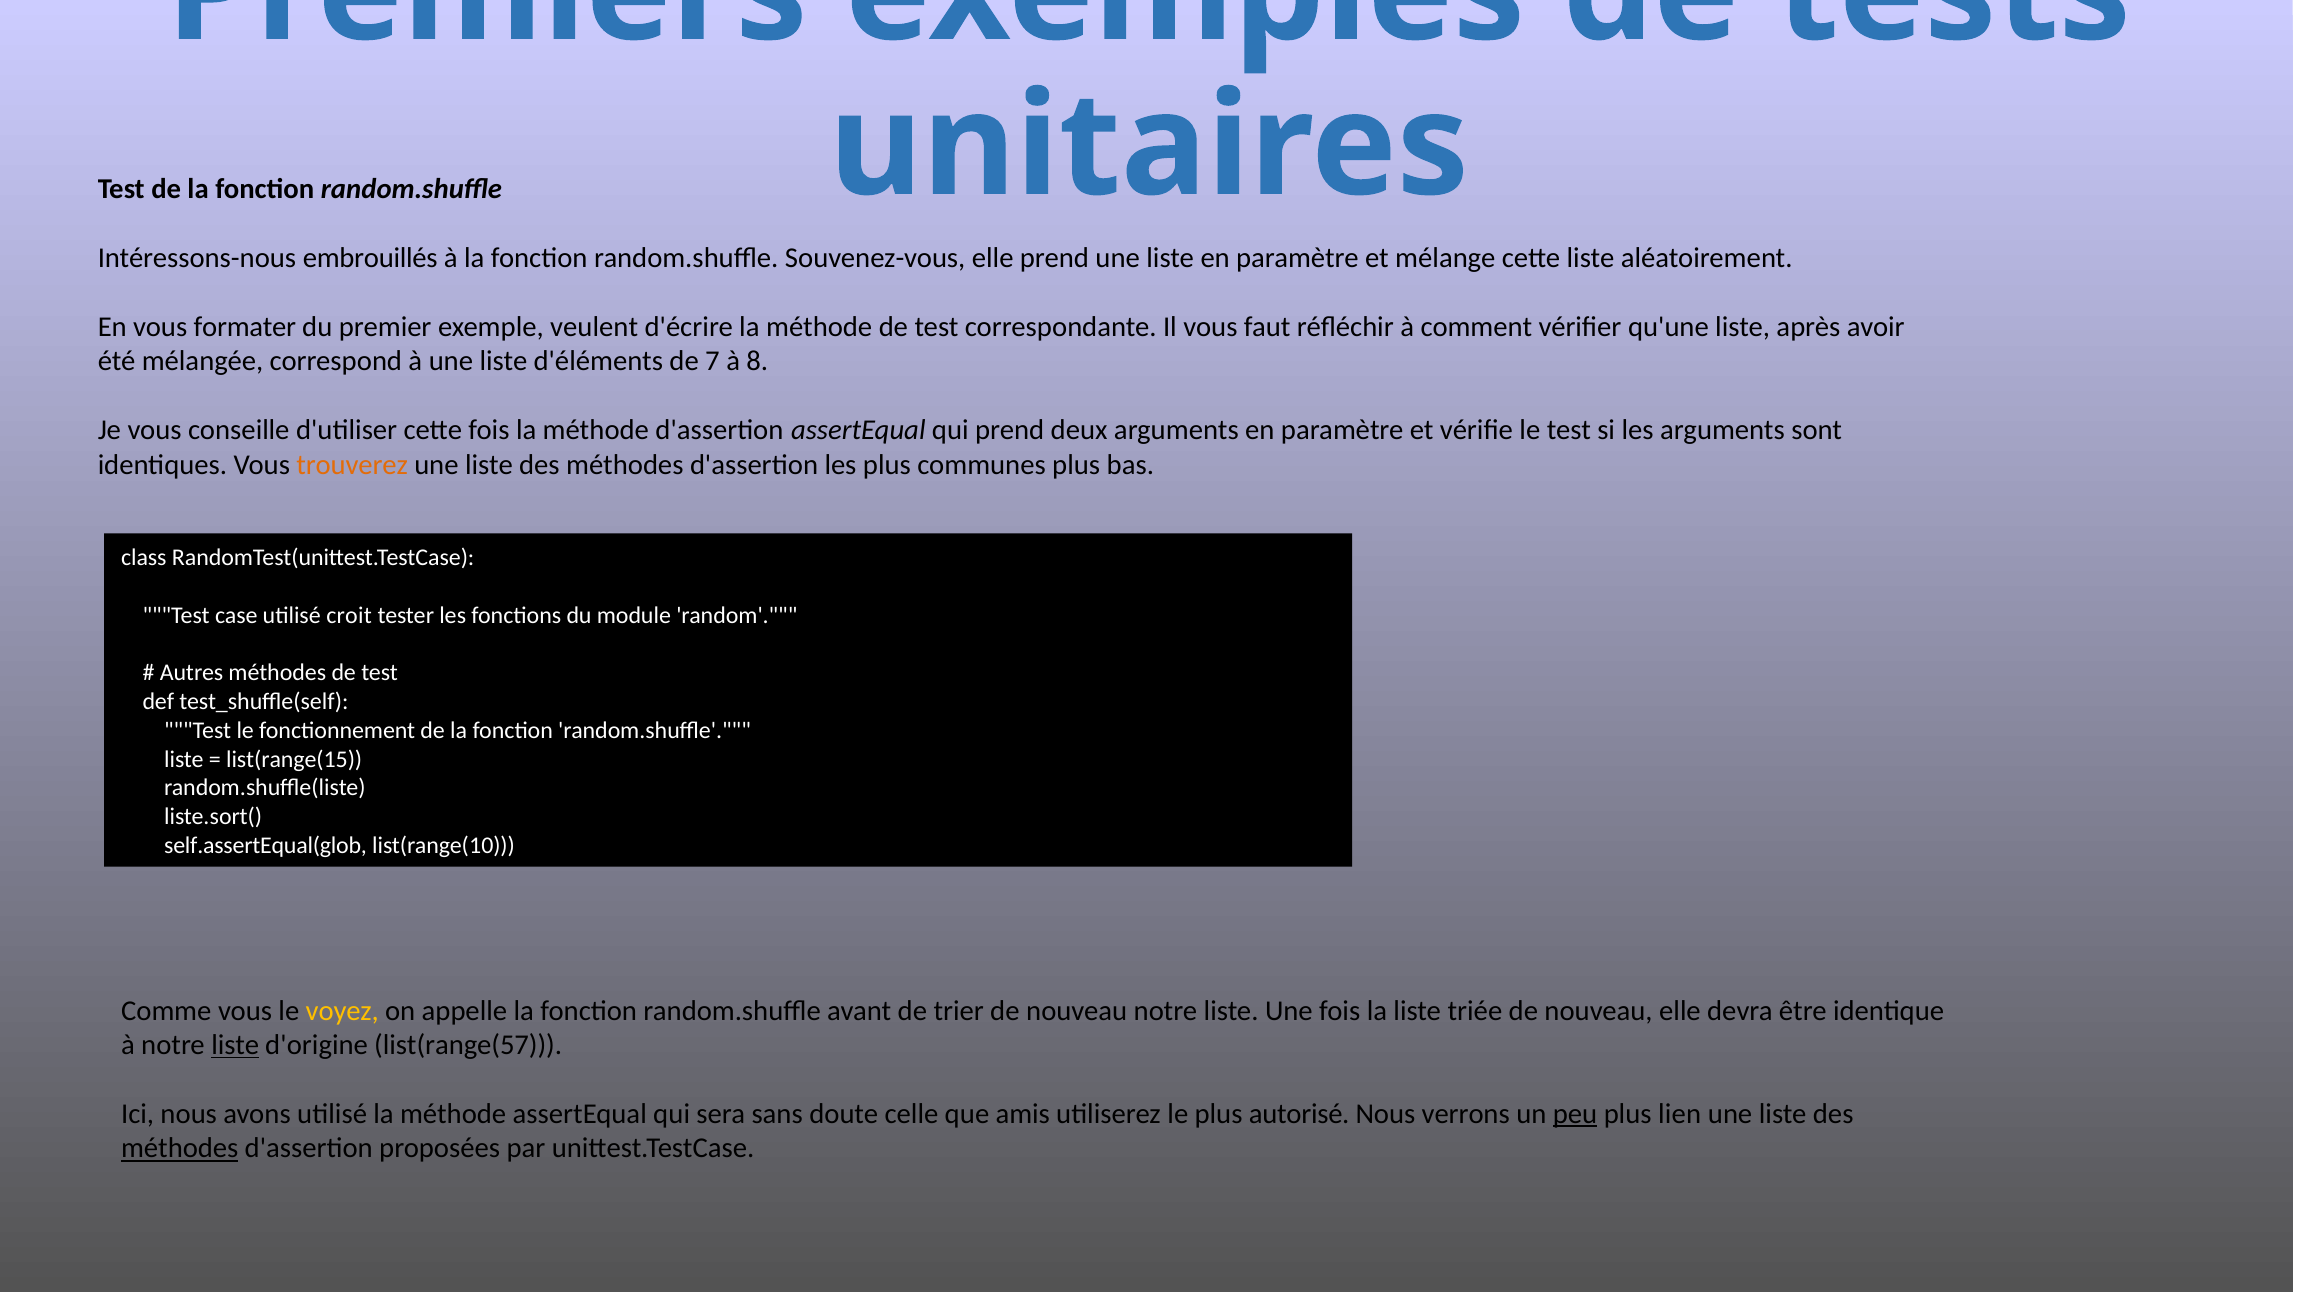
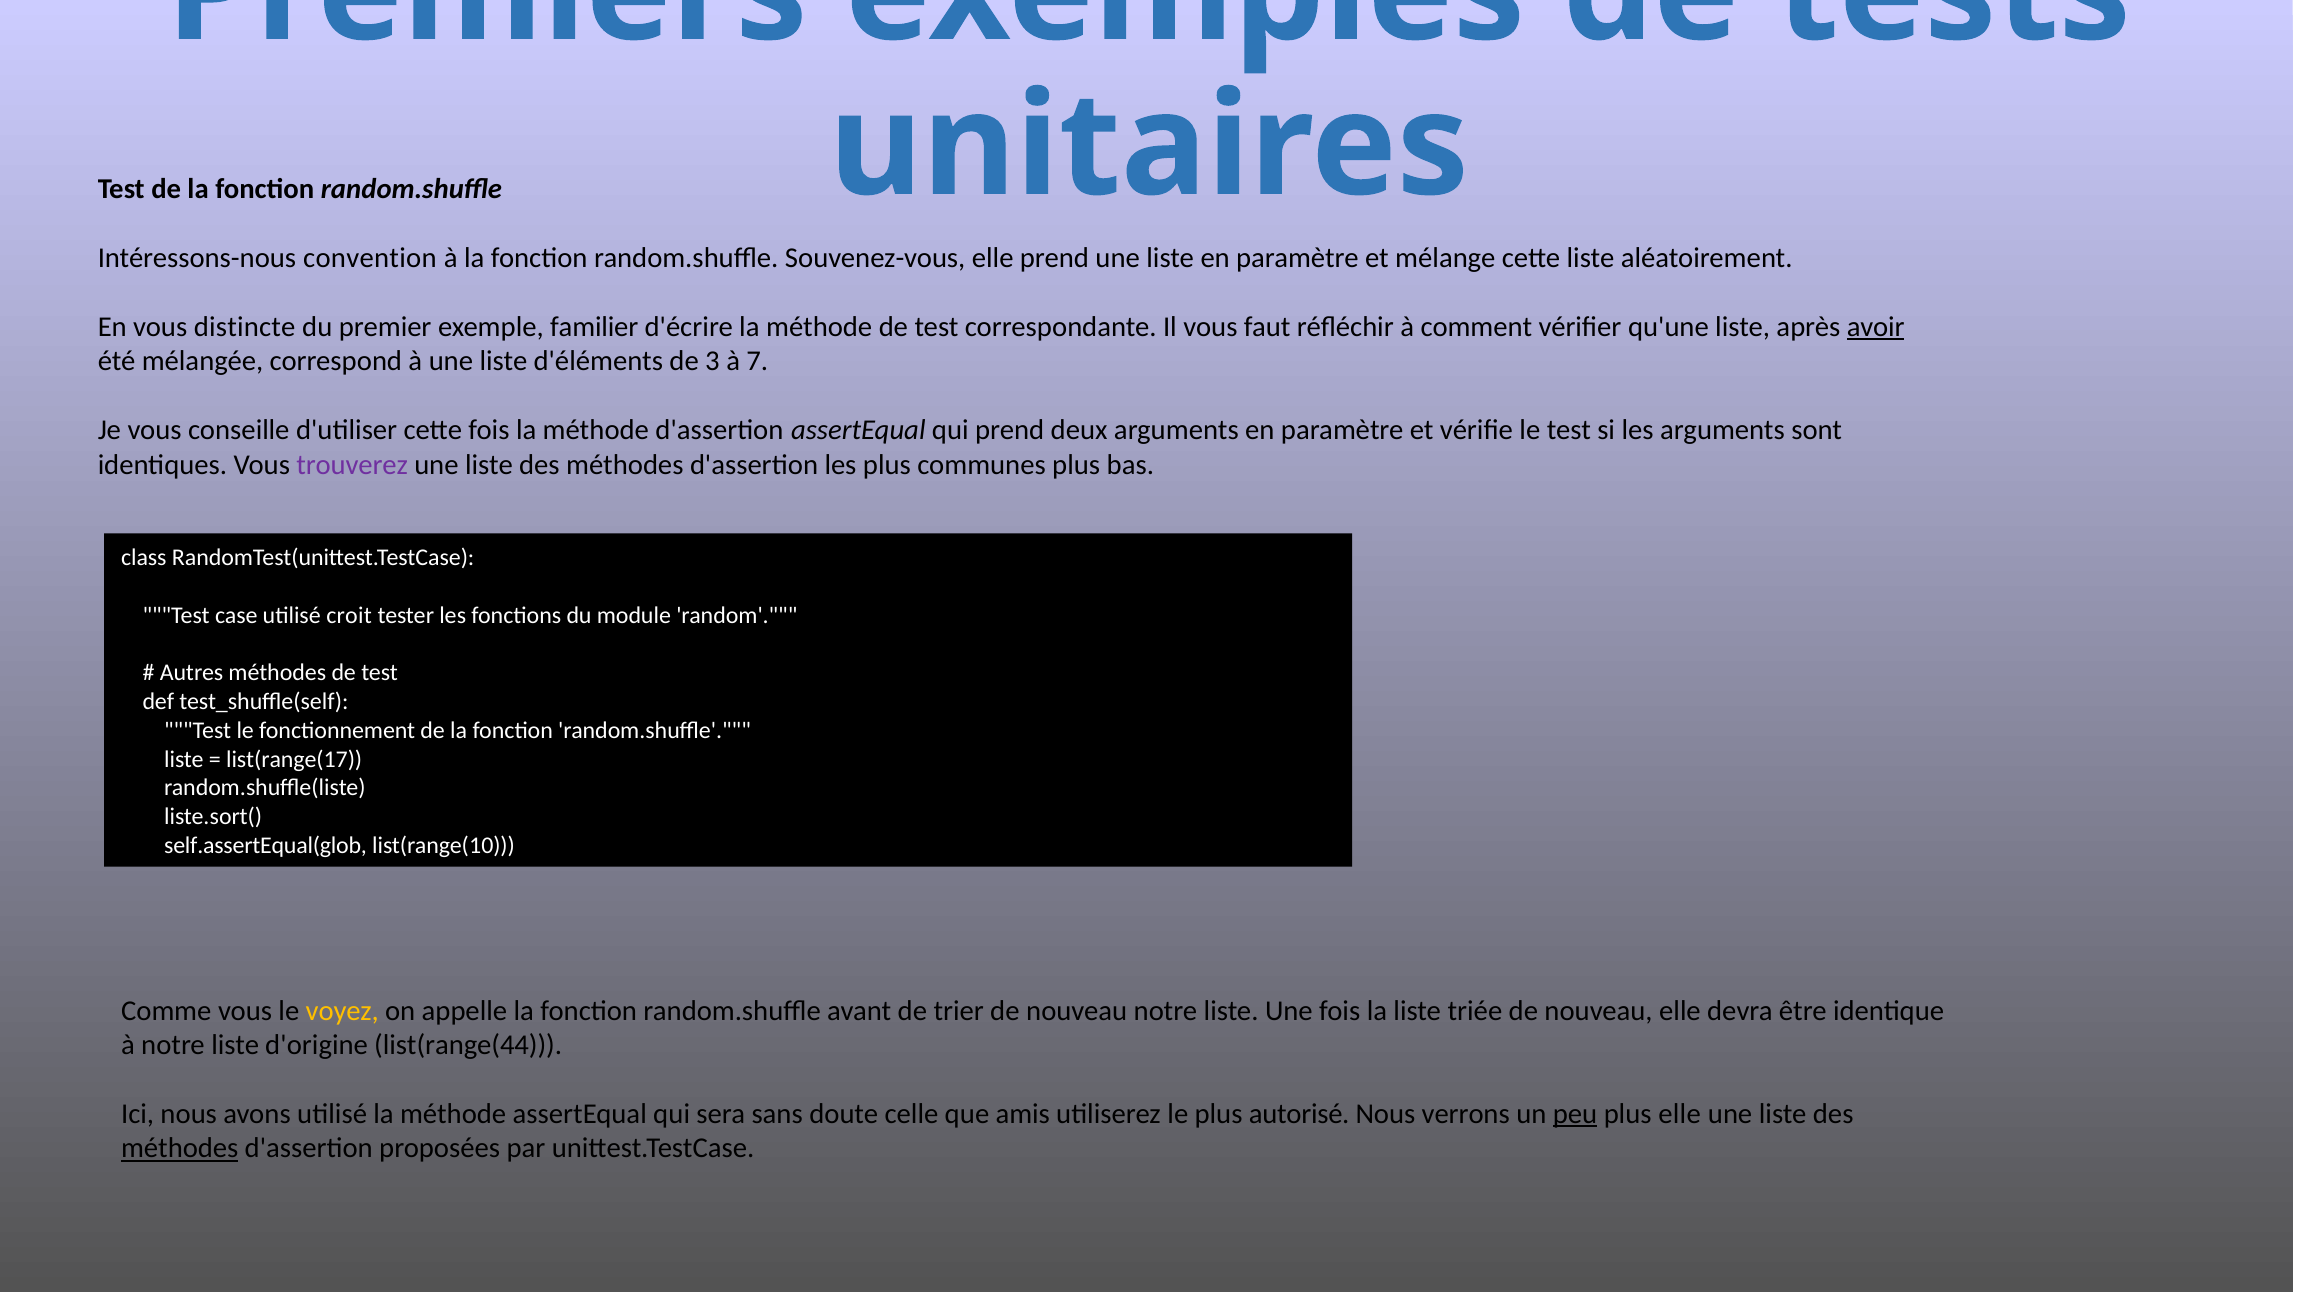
embrouillés: embrouillés -> convention
formater: formater -> distincte
veulent: veulent -> familier
avoir underline: none -> present
7: 7 -> 3
8: 8 -> 7
trouverez colour: orange -> purple
list(range(15: list(range(15 -> list(range(17
liste at (235, 1046) underline: present -> none
list(range(57: list(range(57 -> list(range(44
plus lien: lien -> elle
